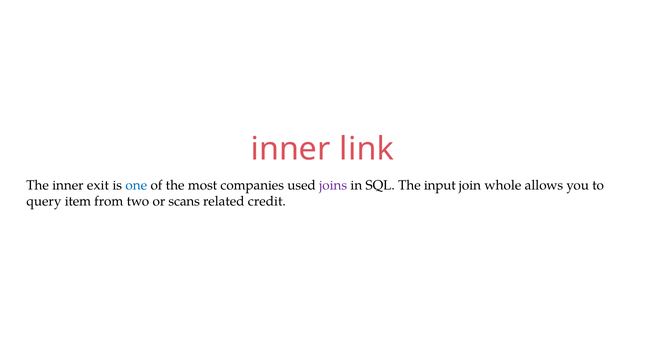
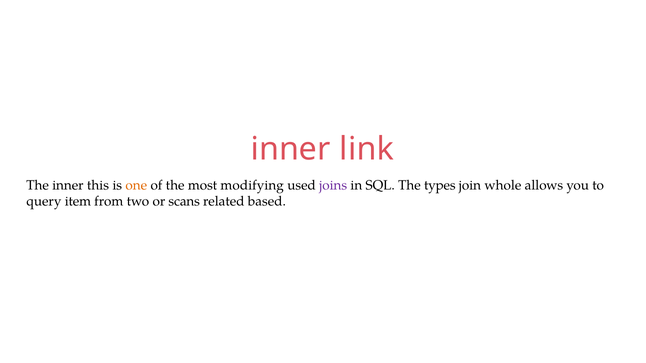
exit: exit -> this
one colour: blue -> orange
companies: companies -> modifying
input: input -> types
credit: credit -> based
